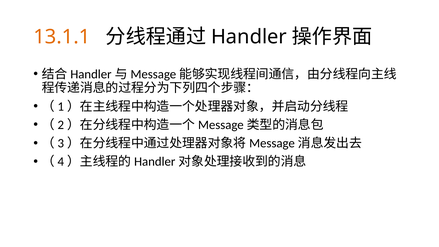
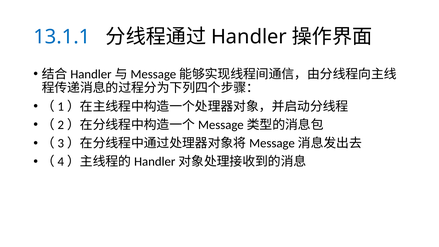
13.1.1 colour: orange -> blue
